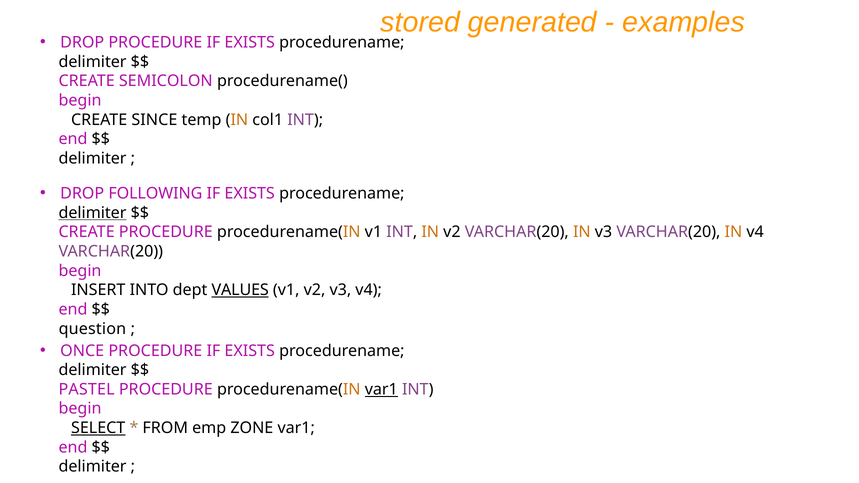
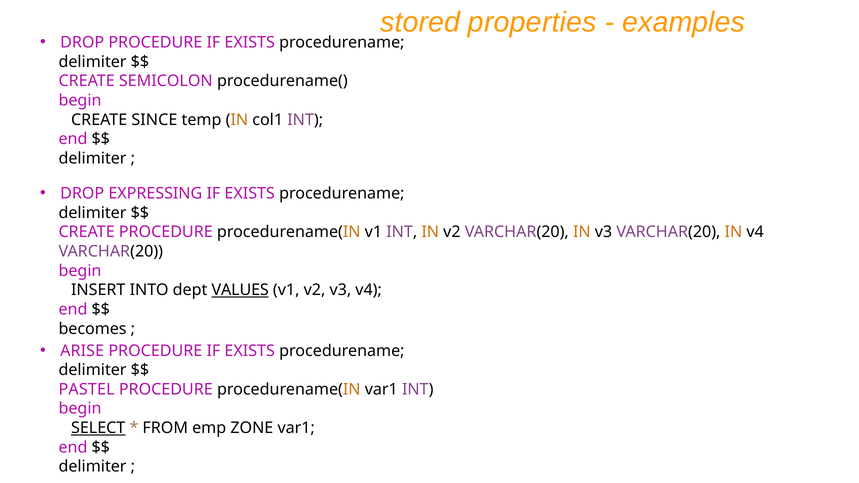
generated: generated -> properties
FOLLOWING: FOLLOWING -> EXPRESSING
delimiter at (92, 213) underline: present -> none
question: question -> becomes
ONCE: ONCE -> ARISE
var1 at (381, 389) underline: present -> none
